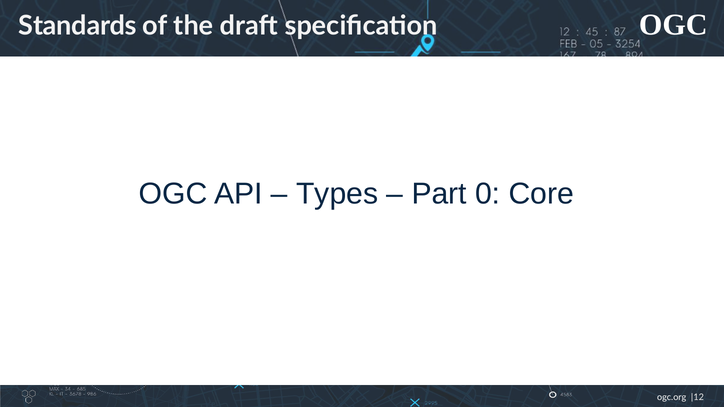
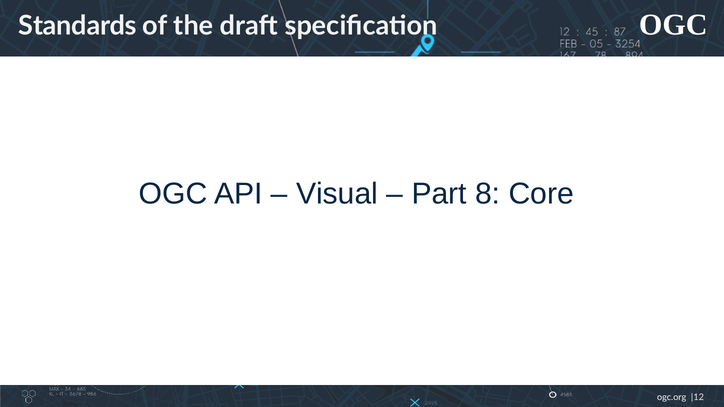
Types: Types -> Visual
0: 0 -> 8
